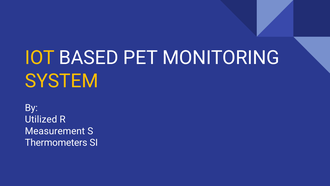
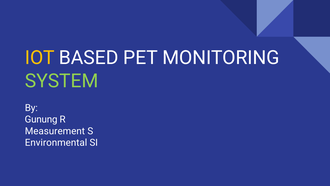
SYSTEM colour: yellow -> light green
Utilized: Utilized -> Gunung
Thermometers: Thermometers -> Environmental
